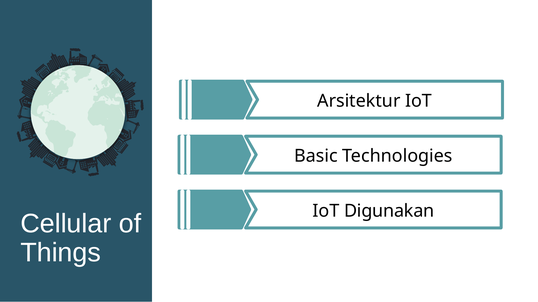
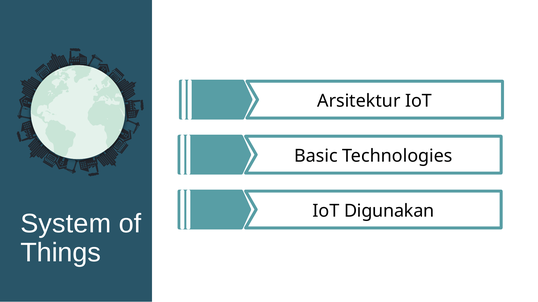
Cellular: Cellular -> System
